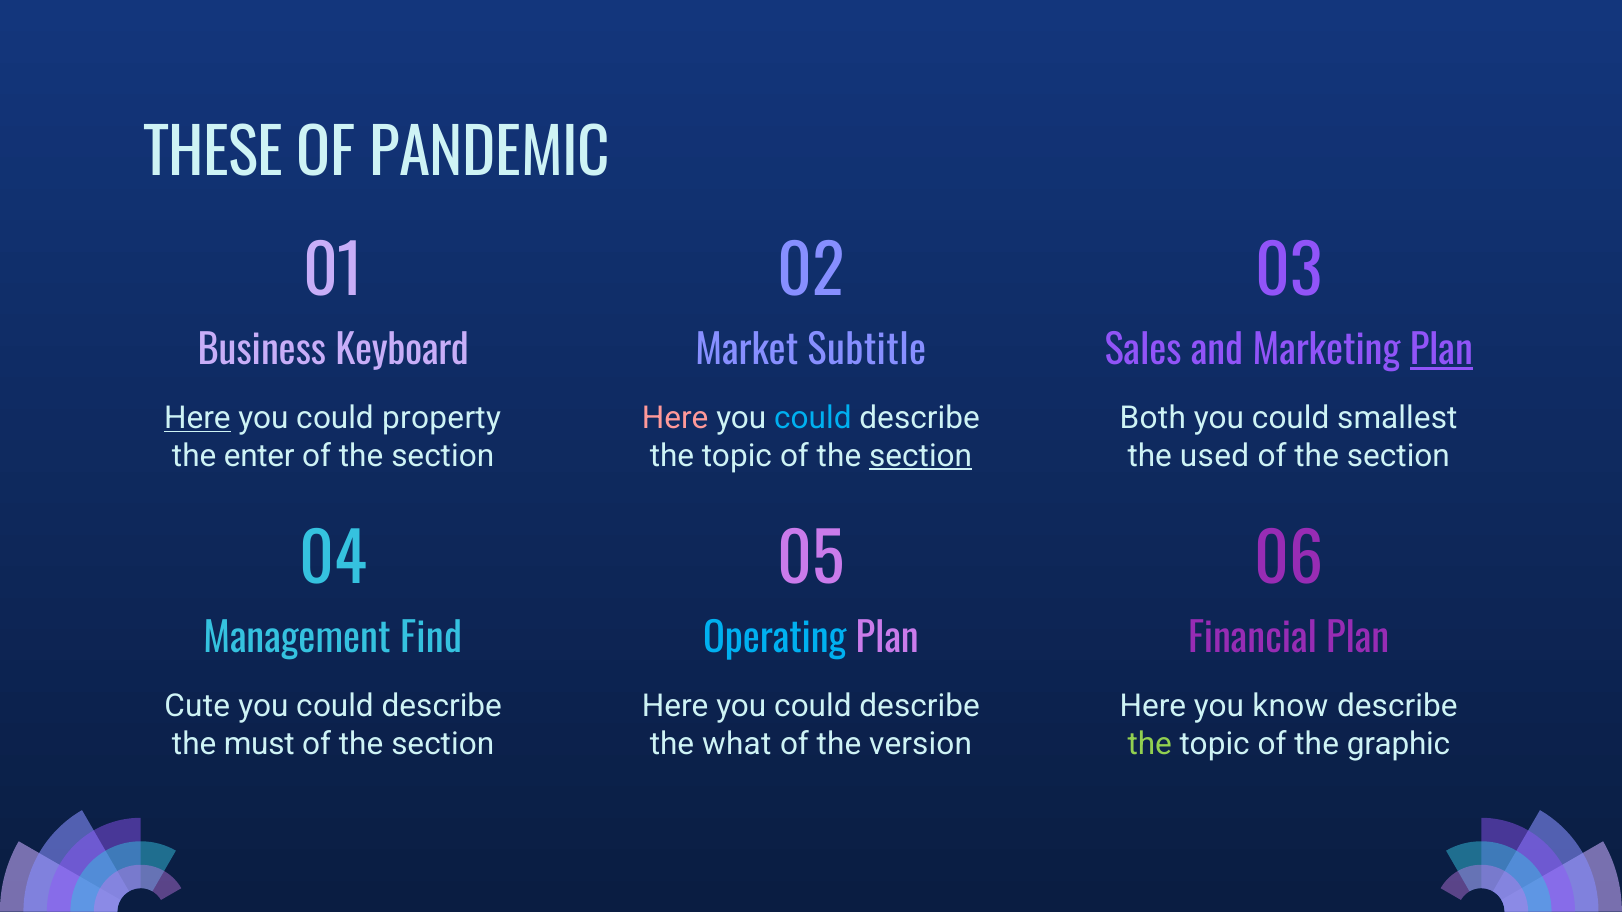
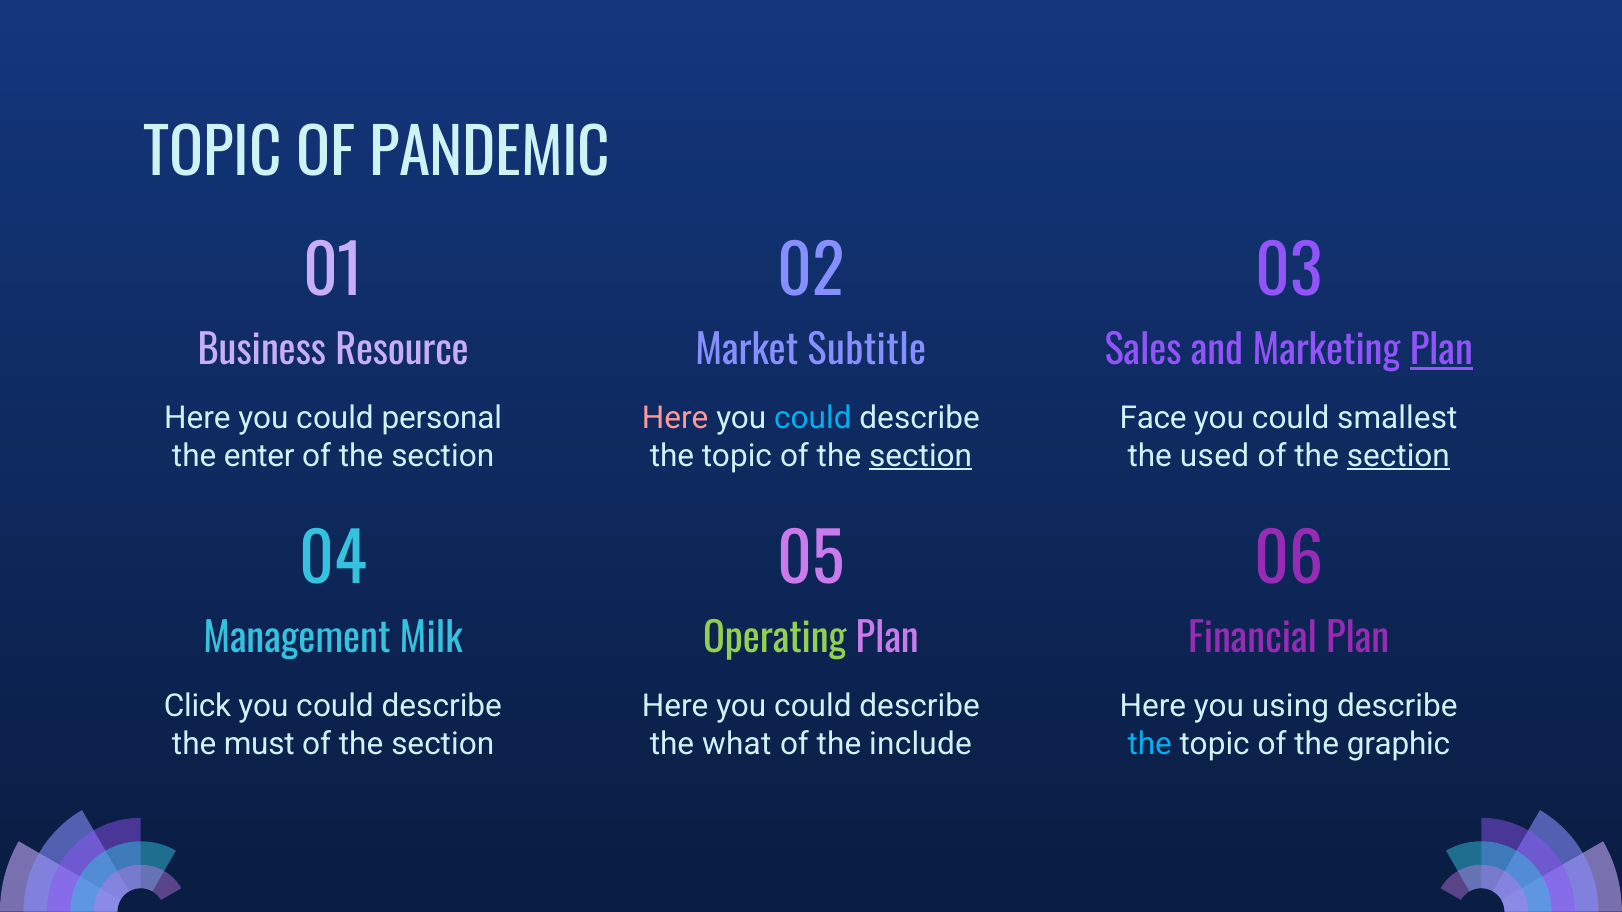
THESE at (213, 154): THESE -> TOPIC
Keyboard: Keyboard -> Resource
Here at (197, 418) underline: present -> none
property: property -> personal
Both: Both -> Face
section at (1398, 456) underline: none -> present
Find: Find -> Milk
Operating colour: light blue -> light green
Cute: Cute -> Click
know: know -> using
version: version -> include
the at (1150, 744) colour: light green -> light blue
